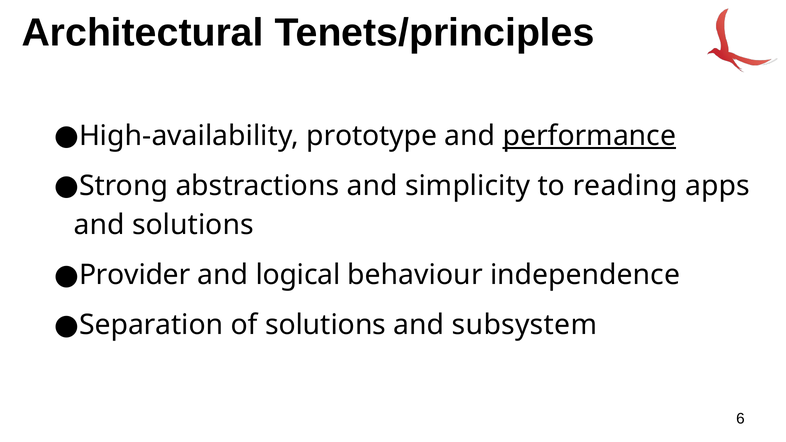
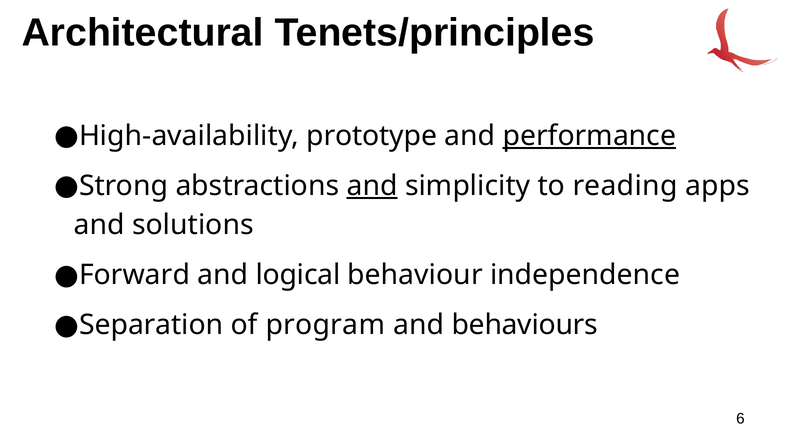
and at (372, 186) underline: none -> present
Provider: Provider -> Forward
of solutions: solutions -> program
subsystem: subsystem -> behaviours
